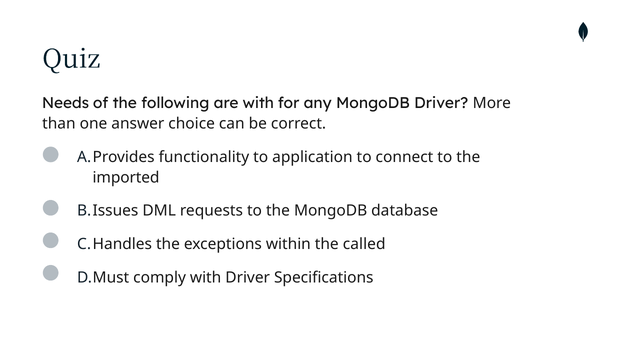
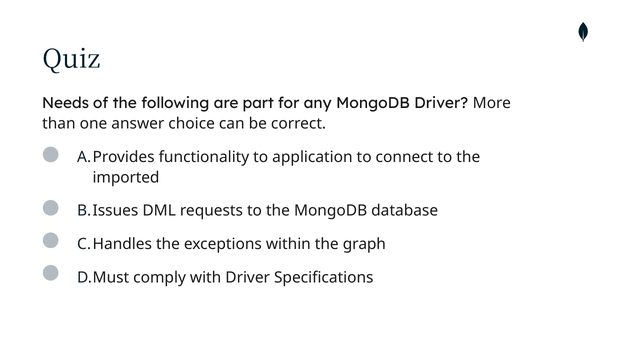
are with: with -> part
called: called -> graph
